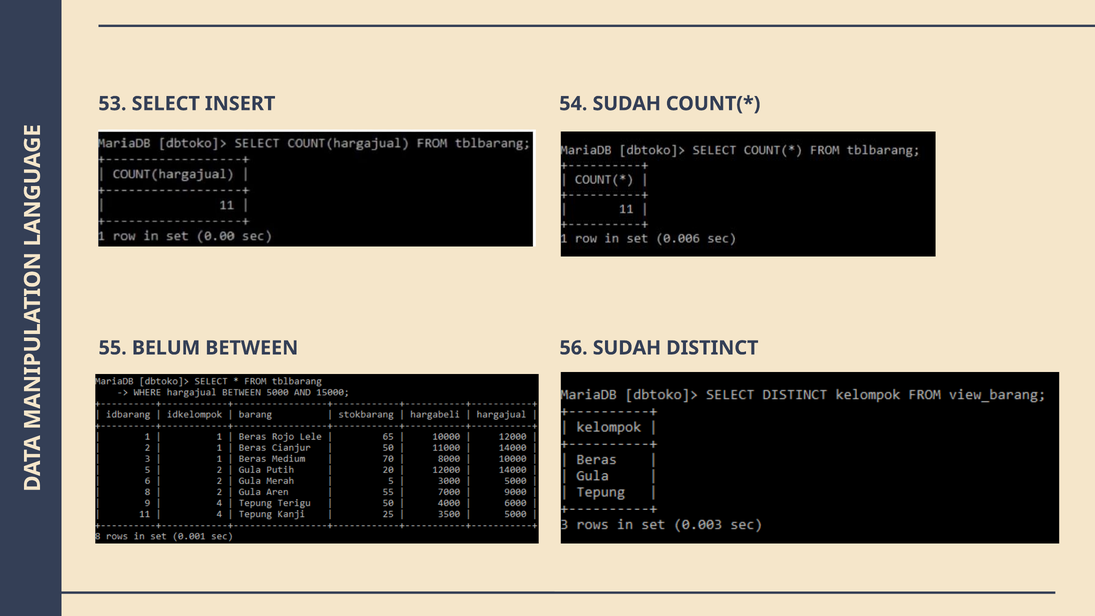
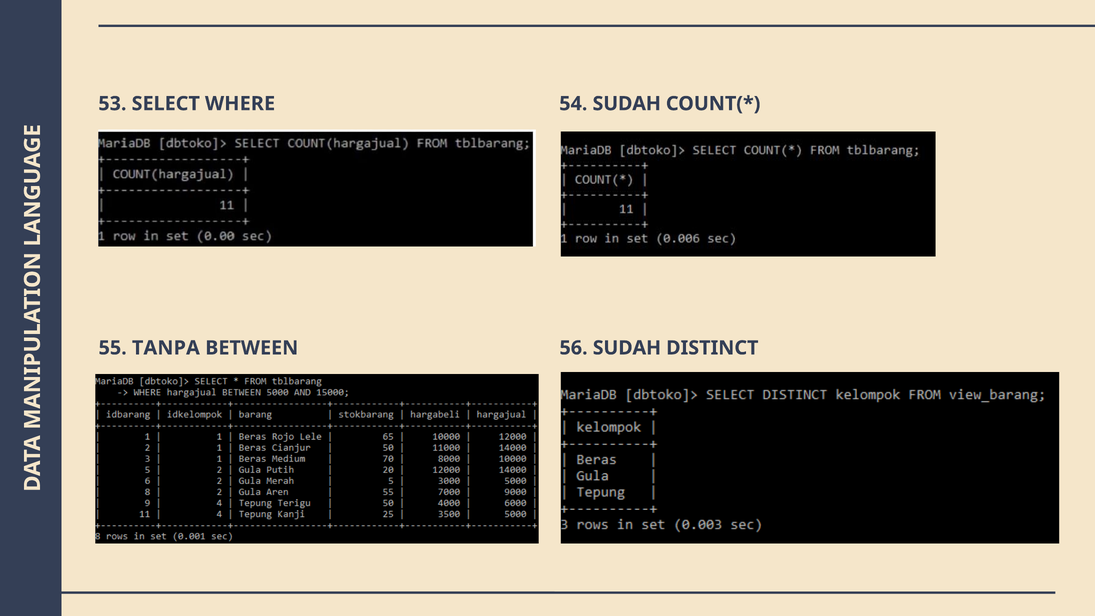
INSERT: INSERT -> WHERE
BELUM: BELUM -> TANPA
